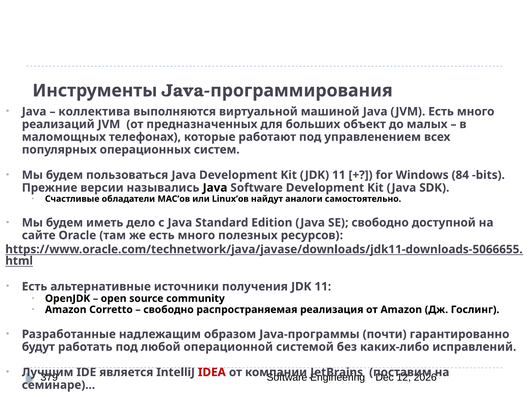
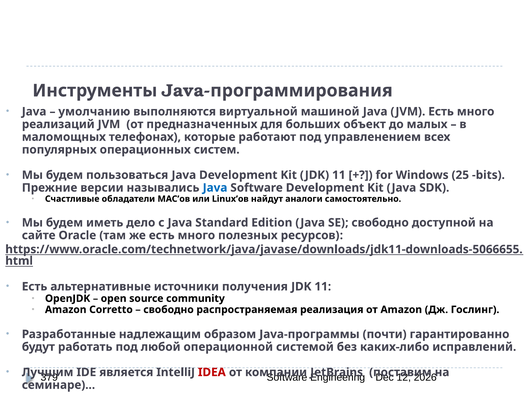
коллектива: коллектива -> умолчанию
84: 84 -> 25
Java at (215, 188) colour: black -> blue
